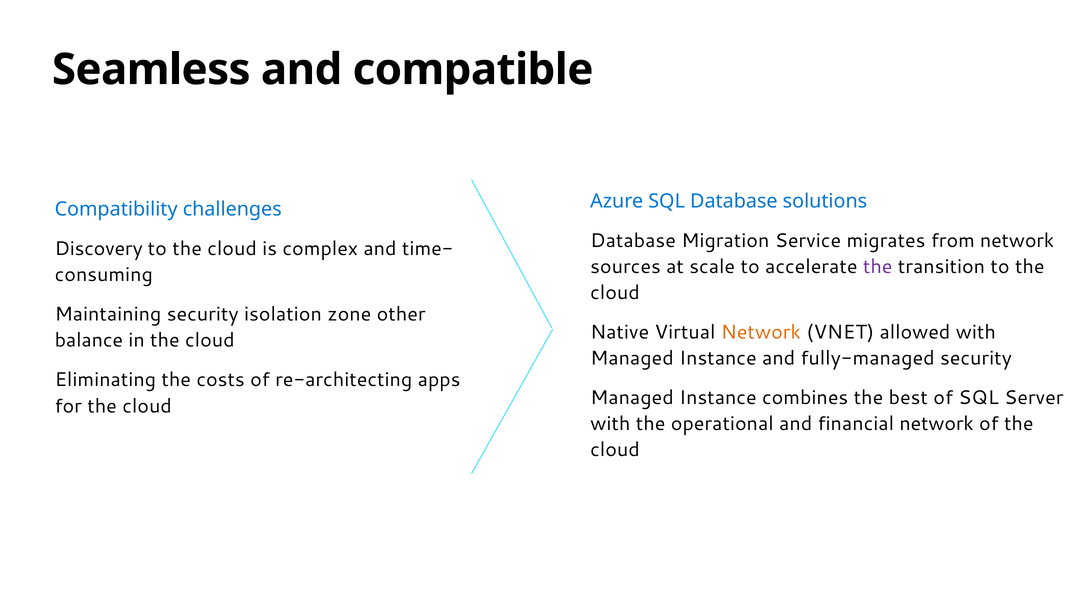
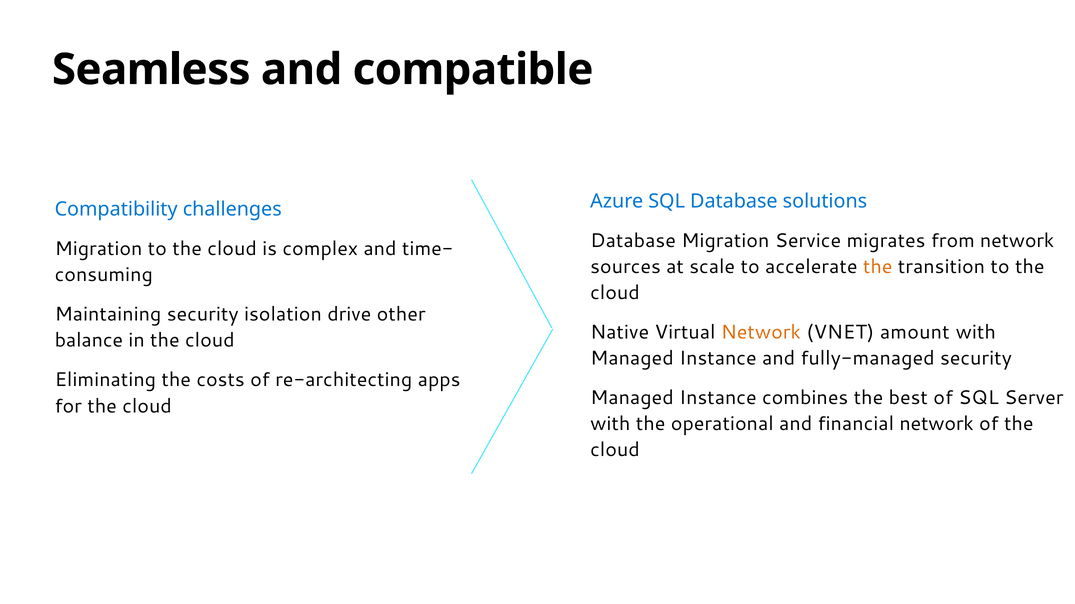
Discovery at (99, 249): Discovery -> Migration
the at (878, 267) colour: purple -> orange
zone: zone -> drive
allowed: allowed -> amount
